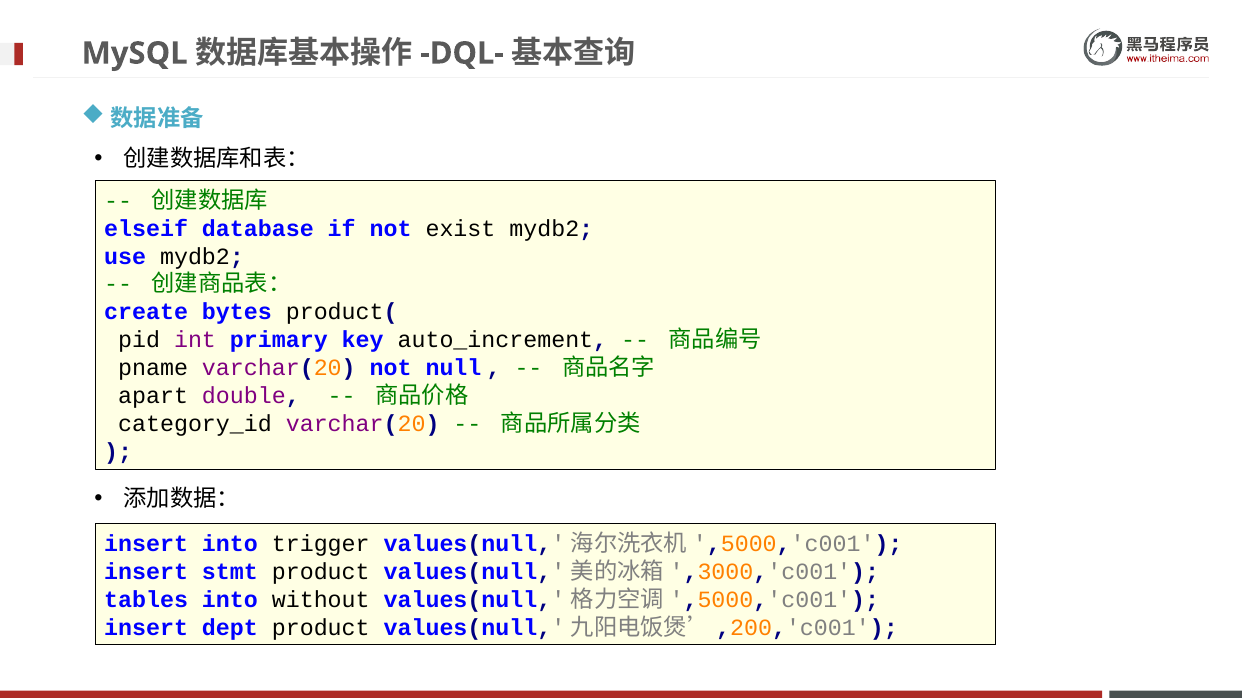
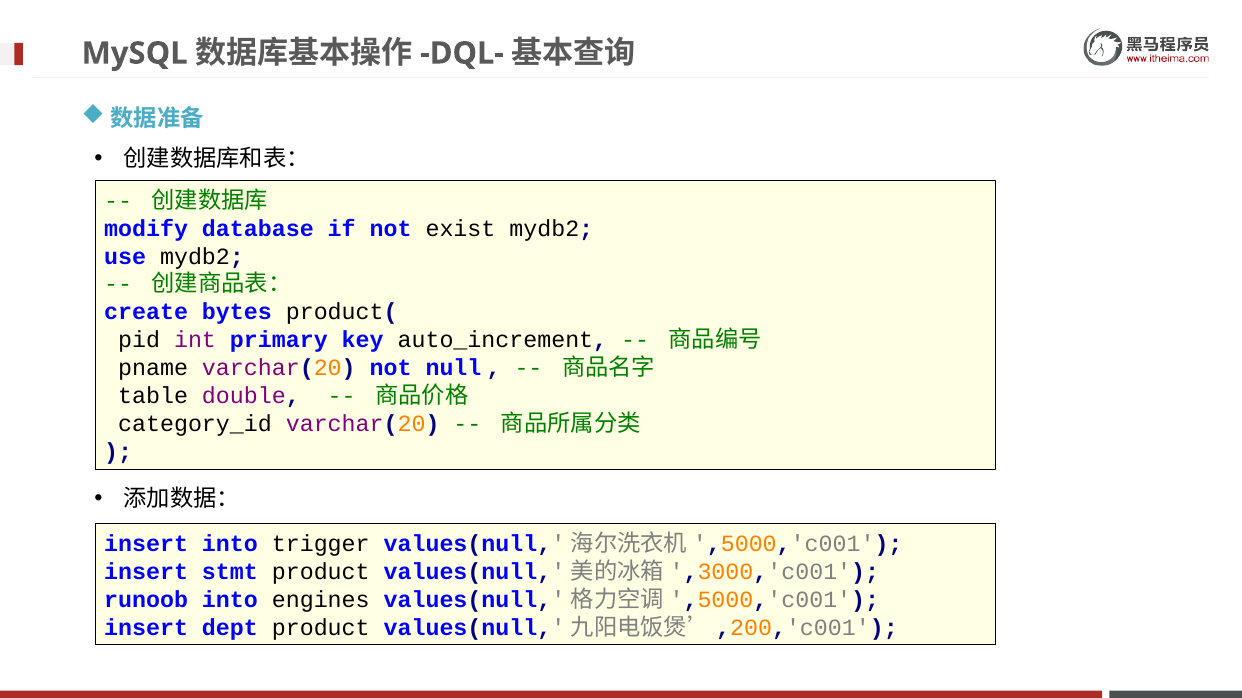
elseif: elseif -> modify
apart: apart -> table
tables: tables -> runoob
without: without -> engines
